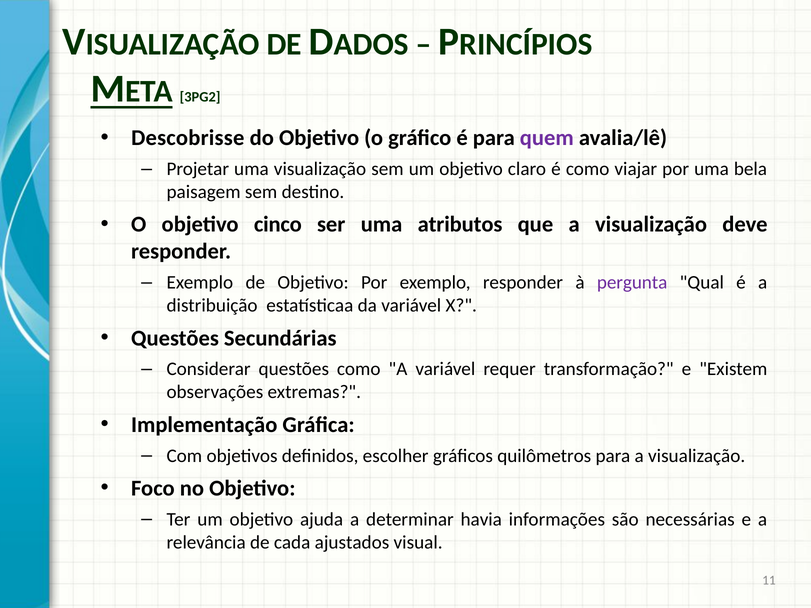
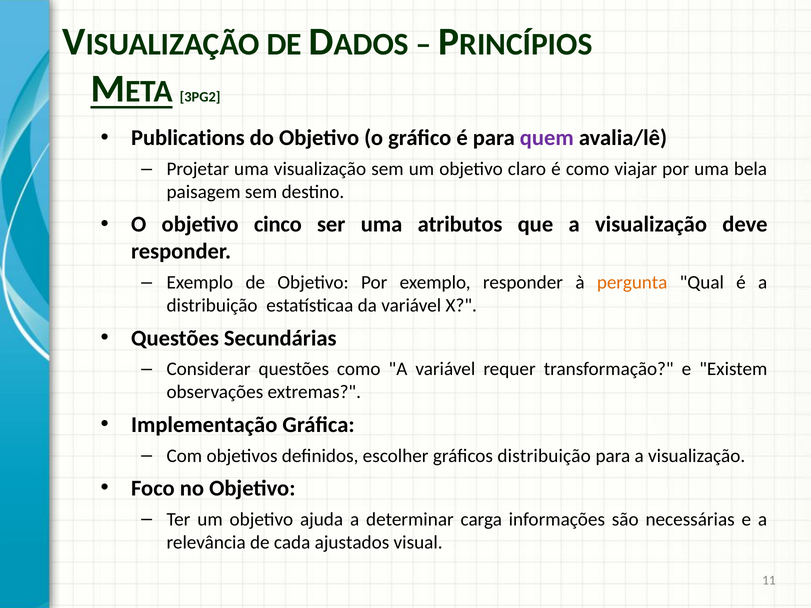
Descobrisse: Descobrisse -> Publications
pergunta colour: purple -> orange
gráficos quilômetros: quilômetros -> distribuição
havia: havia -> carga
